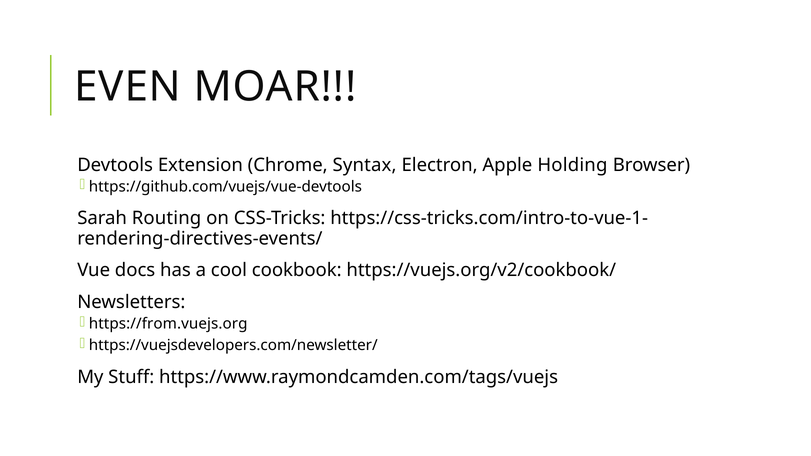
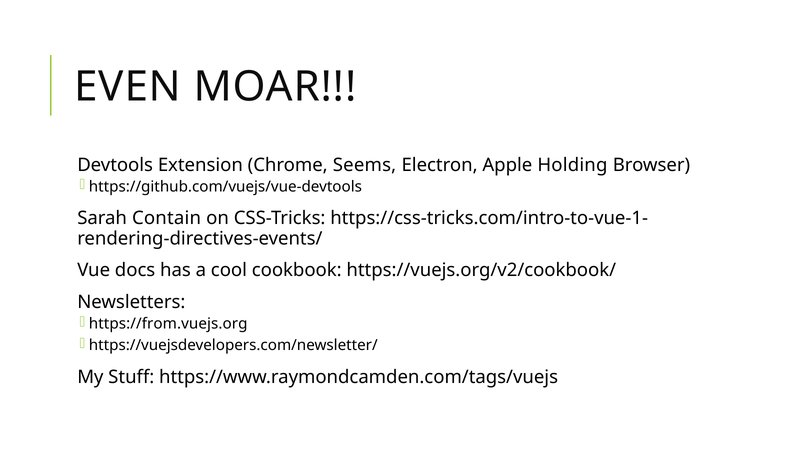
Syntax: Syntax -> Seems
Routing: Routing -> Contain
